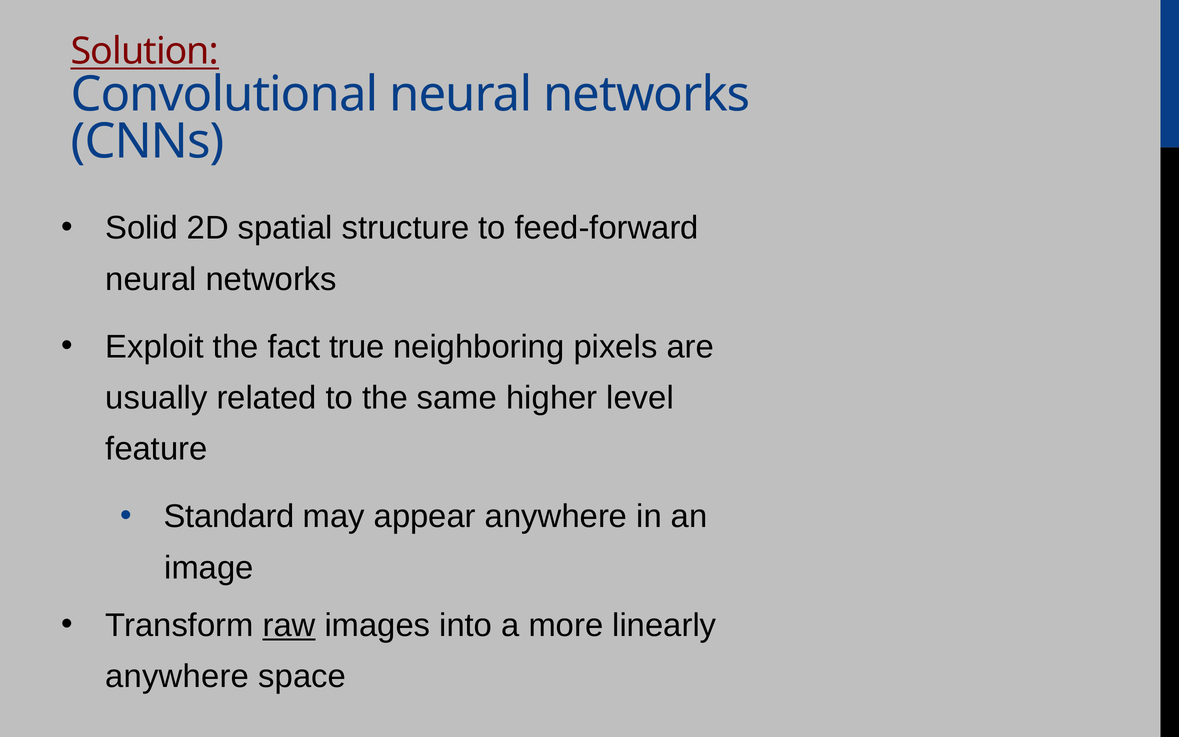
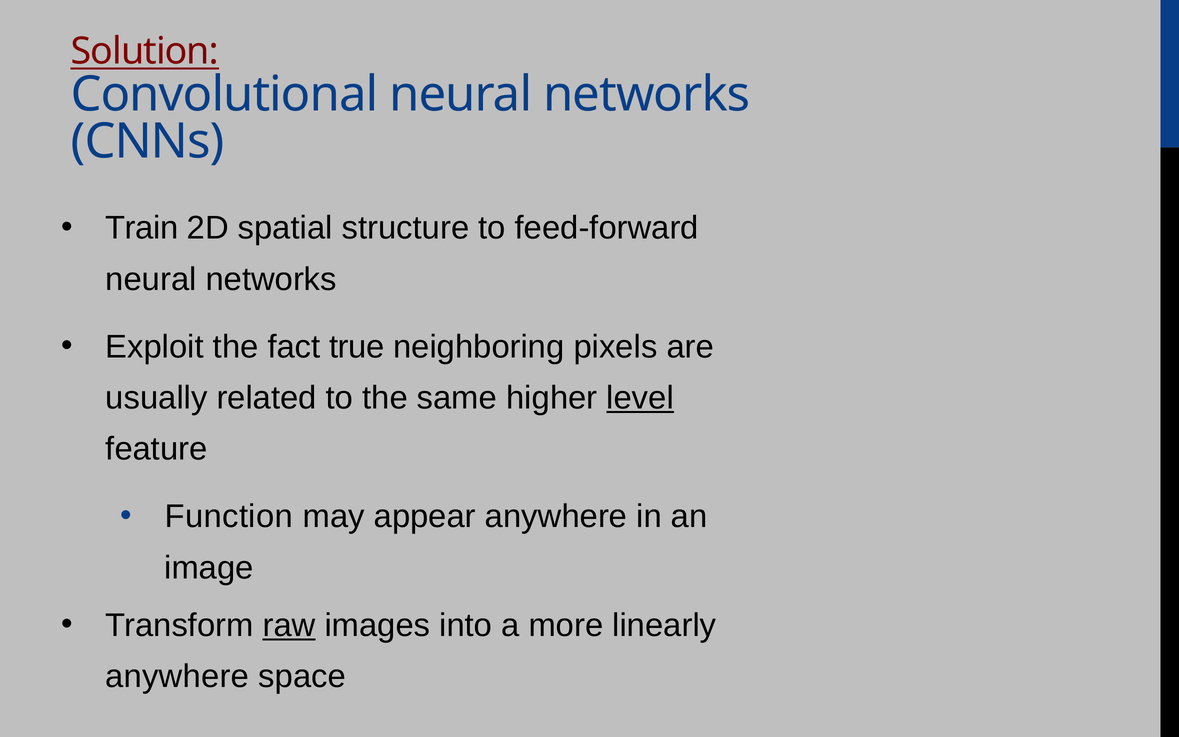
Solid: Solid -> Train
level underline: none -> present
Standard: Standard -> Function
